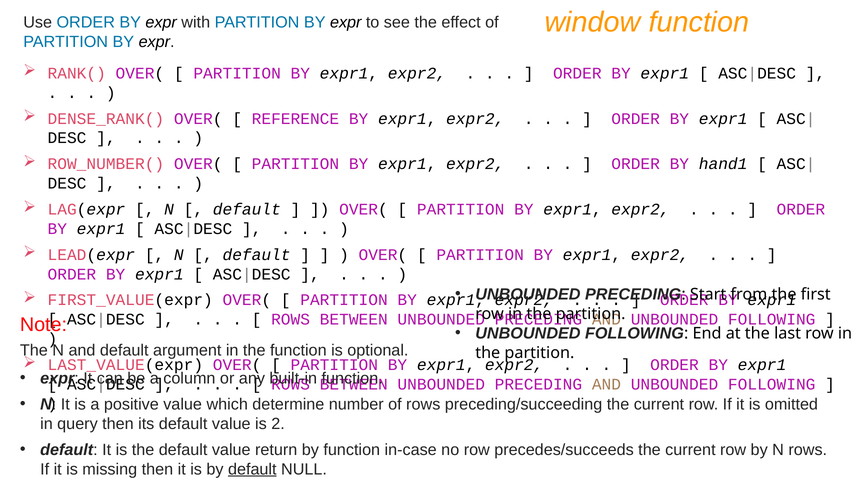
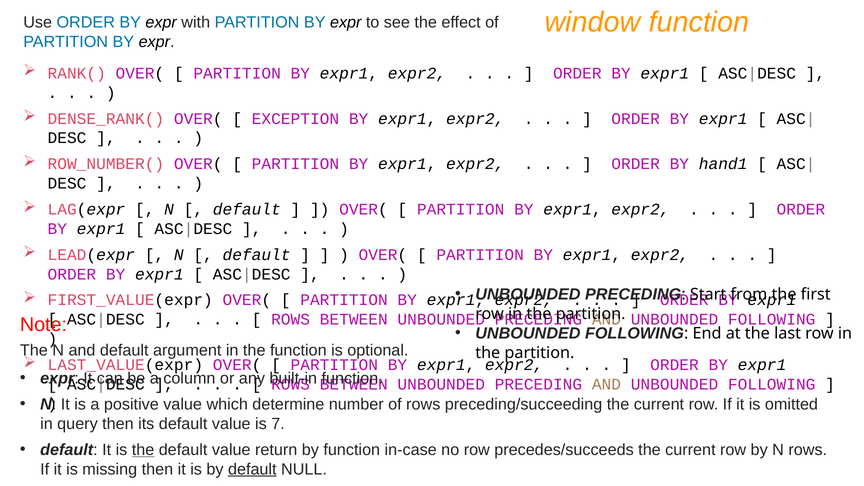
REFERENCE: REFERENCE -> EXCEPTION
2: 2 -> 7
the at (143, 450) underline: none -> present
